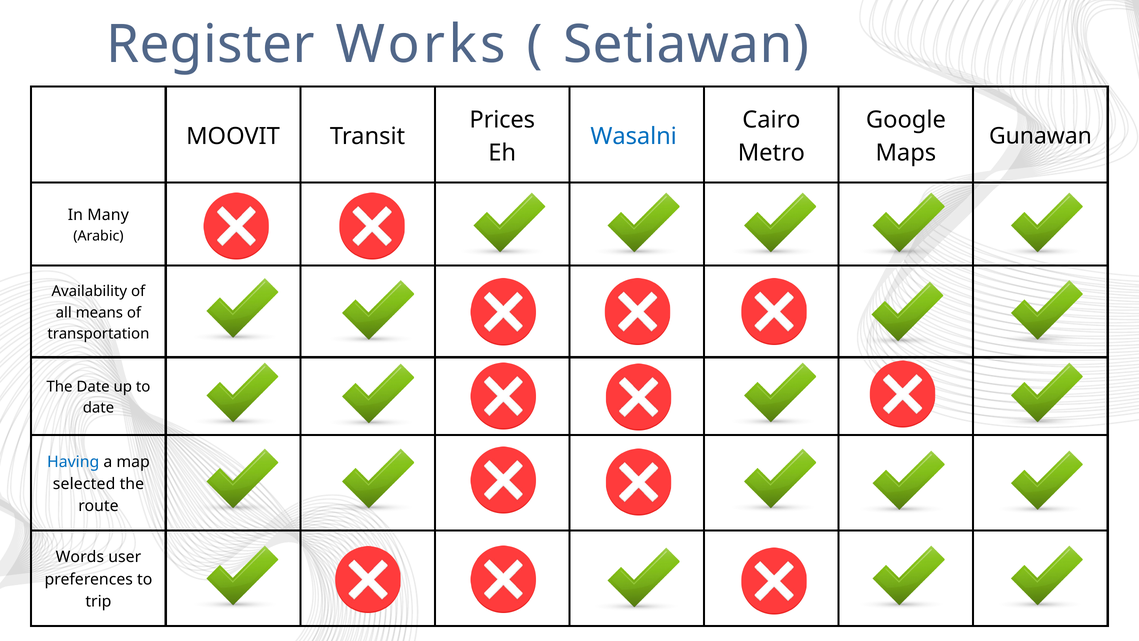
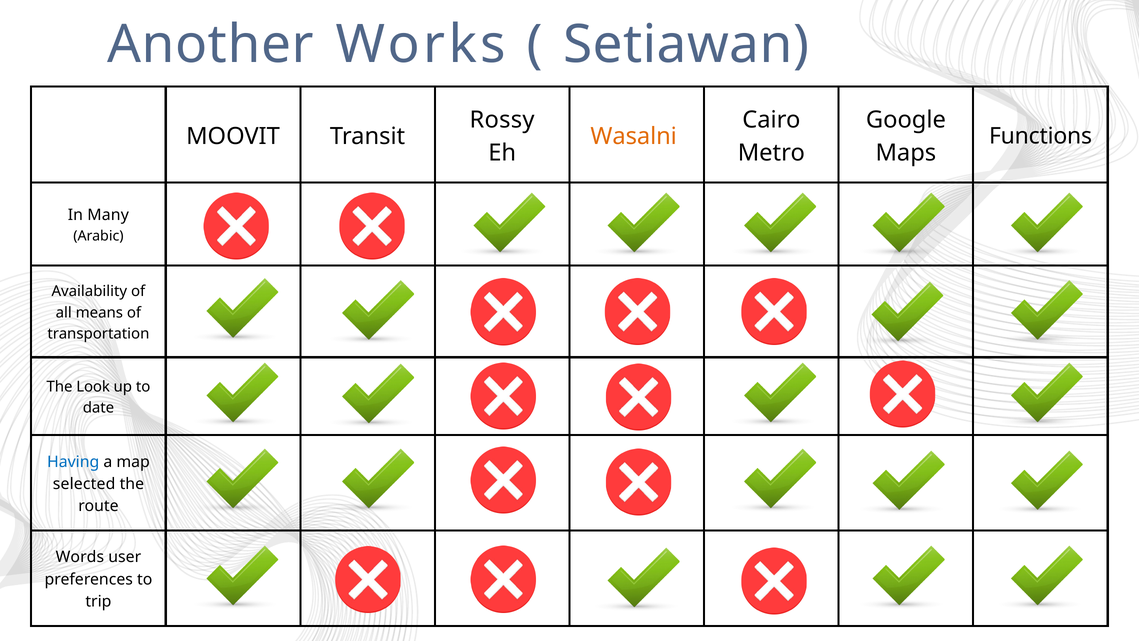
Register: Register -> Another
Prices: Prices -> Rossy
Wasalni colour: blue -> orange
Gunawan: Gunawan -> Functions
The Date: Date -> Look
